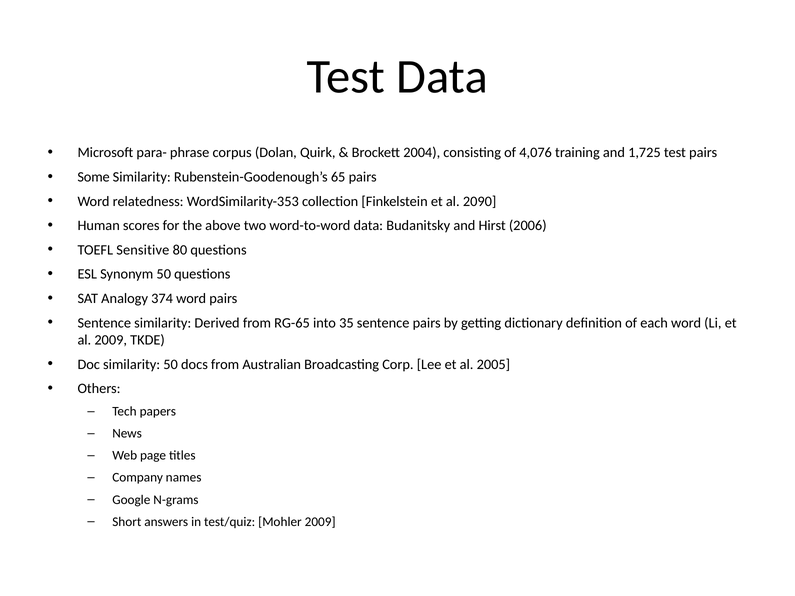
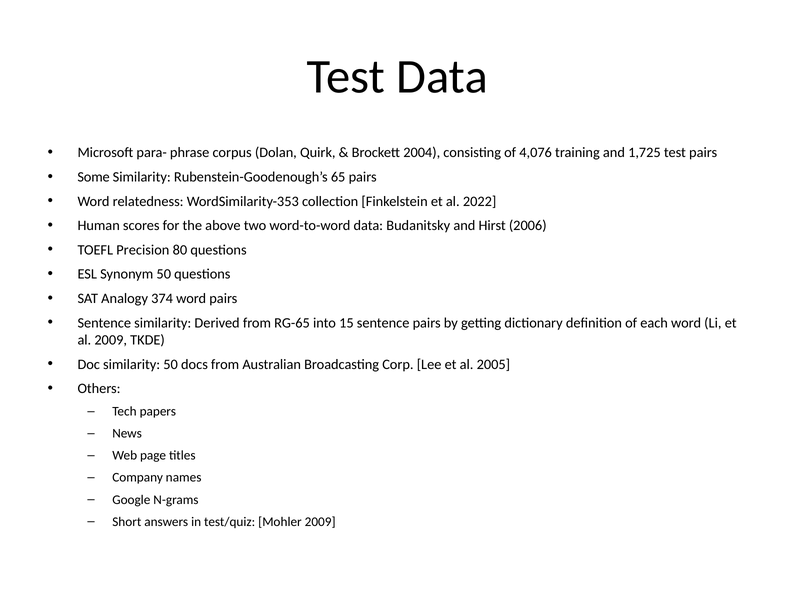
2090: 2090 -> 2022
Sensitive: Sensitive -> Precision
35: 35 -> 15
